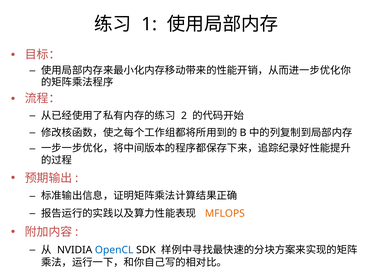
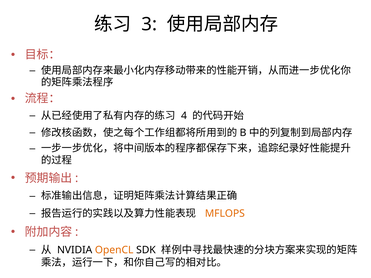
1: 1 -> 3
2: 2 -> 4
OpenCL colour: blue -> orange
